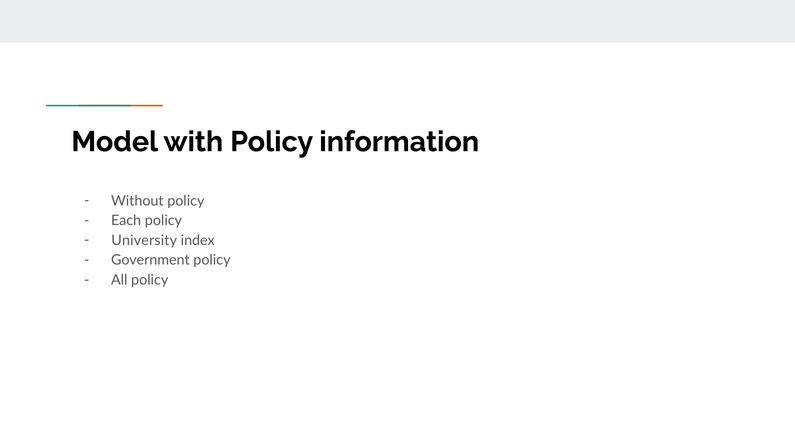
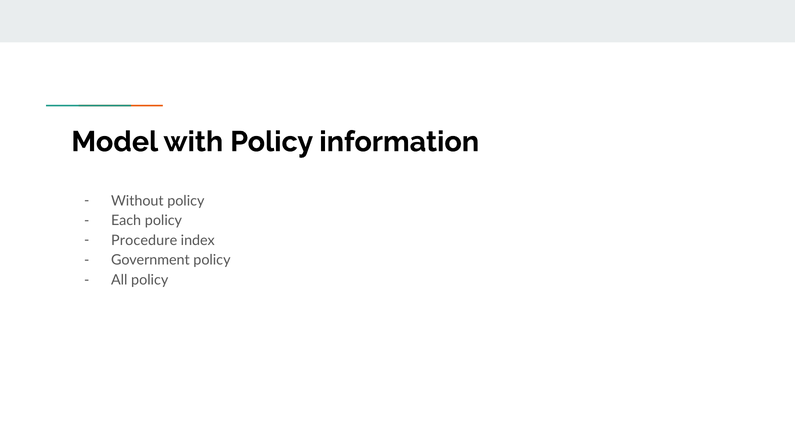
University: University -> Procedure
